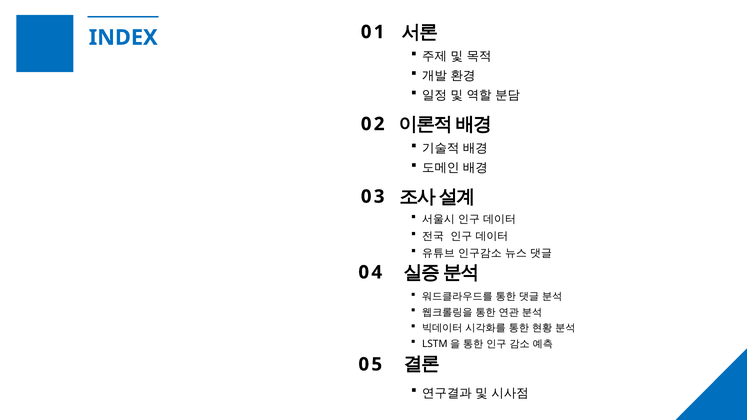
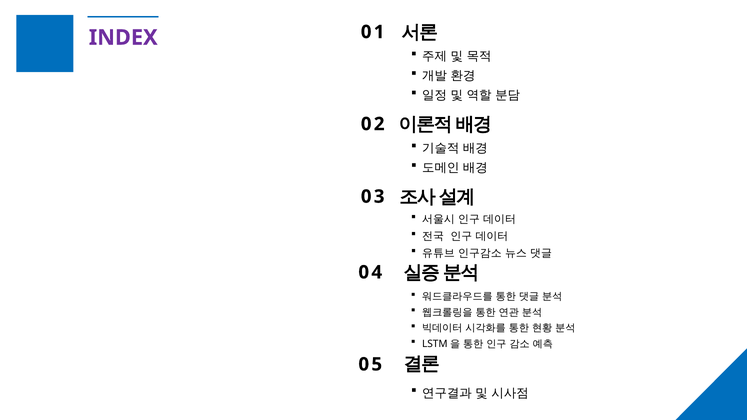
INDEX colour: blue -> purple
